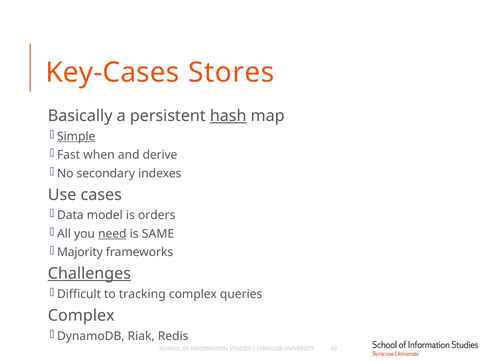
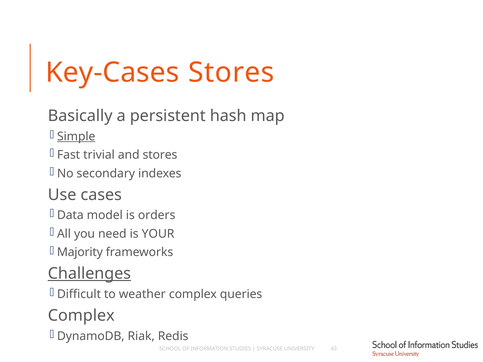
hash underline: present -> none
when: when -> trivial
and derive: derive -> stores
need underline: present -> none
SAME: SAME -> YOUR
tracking: tracking -> weather
